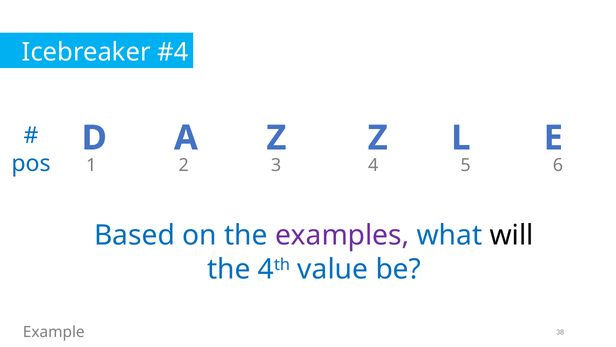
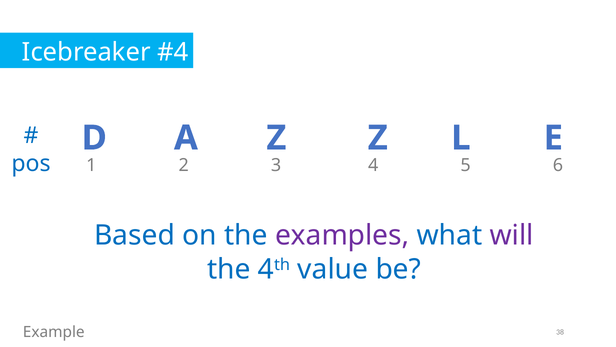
will colour: black -> purple
